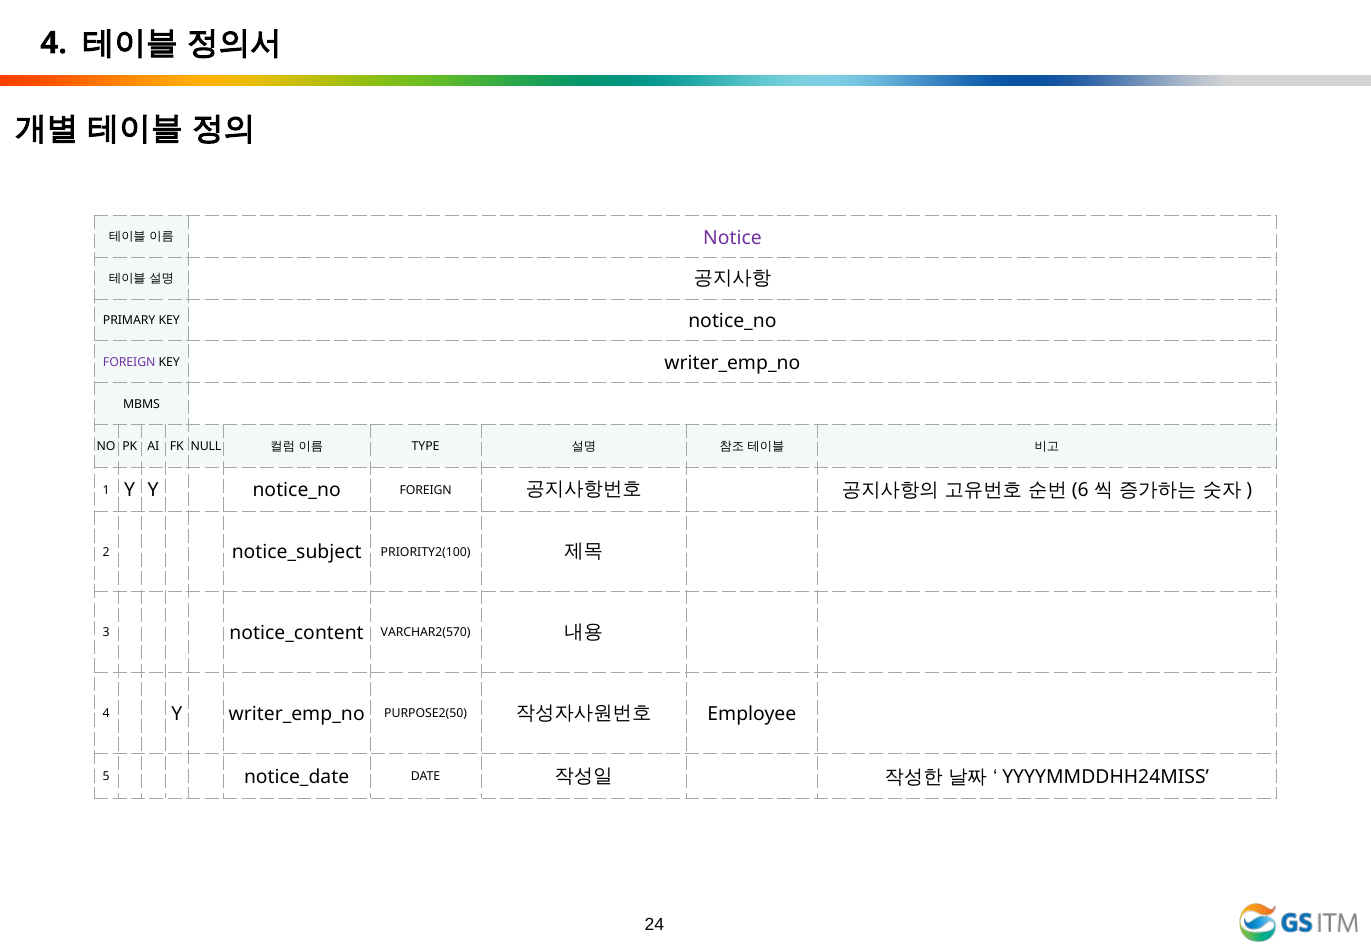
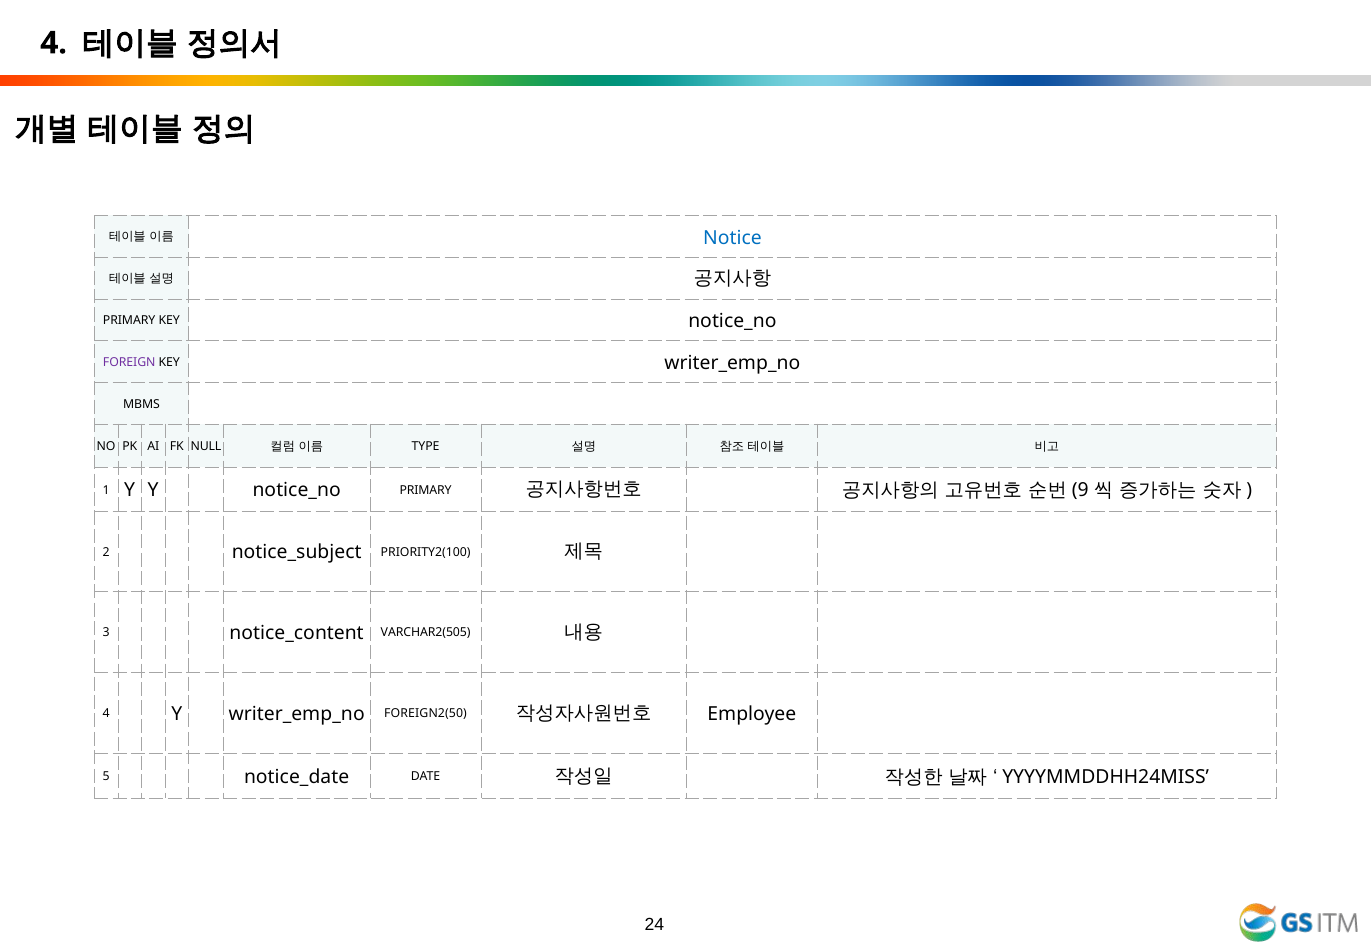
Notice colour: purple -> blue
FOREIGN at (426, 490): FOREIGN -> PRIMARY
6: 6 -> 9
VARCHAR2(570: VARCHAR2(570 -> VARCHAR2(505
PURPOSE2(50: PURPOSE2(50 -> FOREIGN2(50
